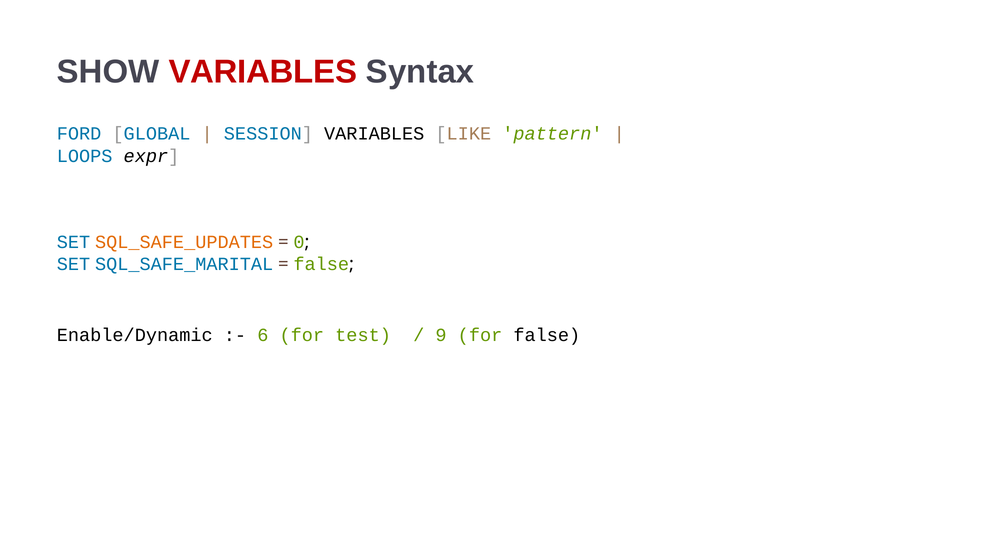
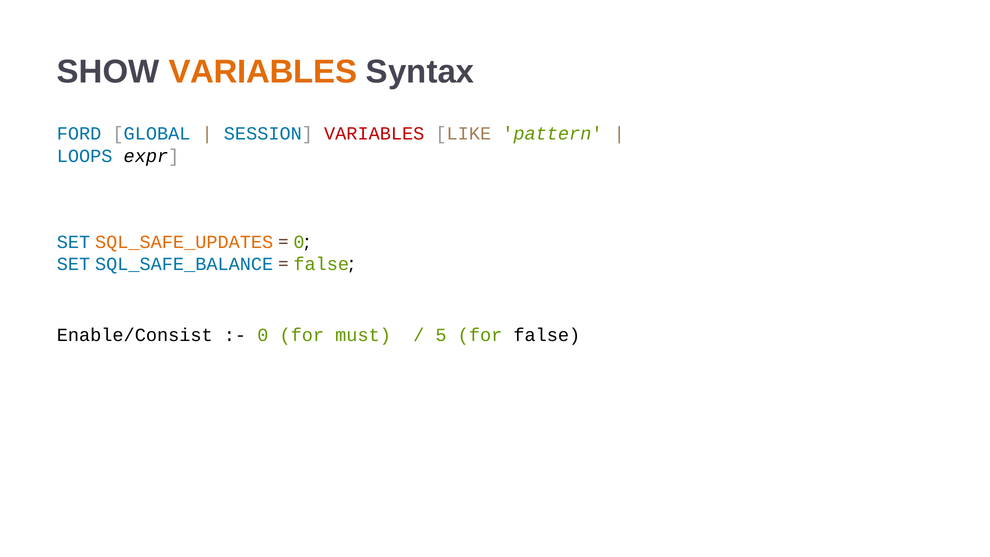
VARIABLES at (263, 72) colour: red -> orange
VARIABLES at (374, 134) colour: black -> red
SQL_SAFE_MARITAL: SQL_SAFE_MARITAL -> SQL_SAFE_BALANCE
Enable/Dynamic: Enable/Dynamic -> Enable/Consist
6 at (263, 335): 6 -> 0
test: test -> must
9: 9 -> 5
